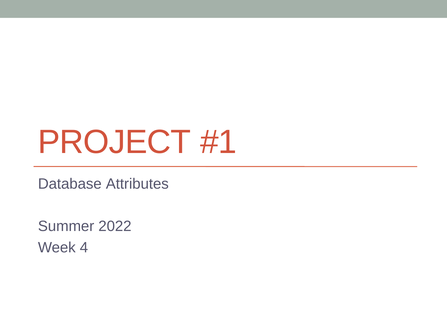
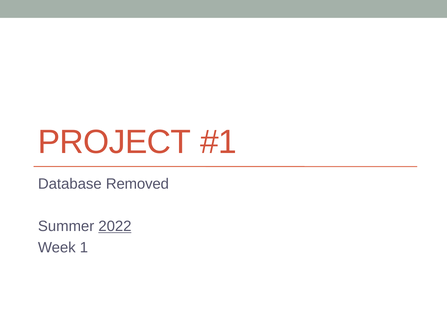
Attributes: Attributes -> Removed
2022 underline: none -> present
4: 4 -> 1
